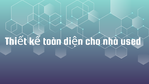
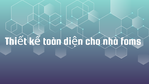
used: used -> foms
